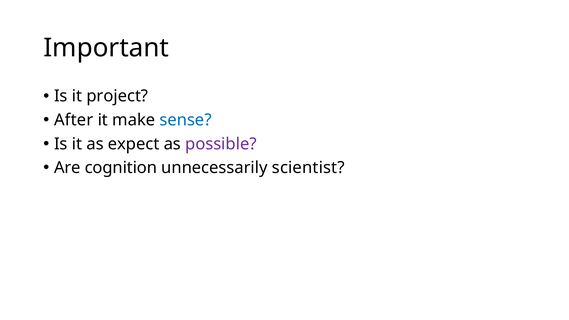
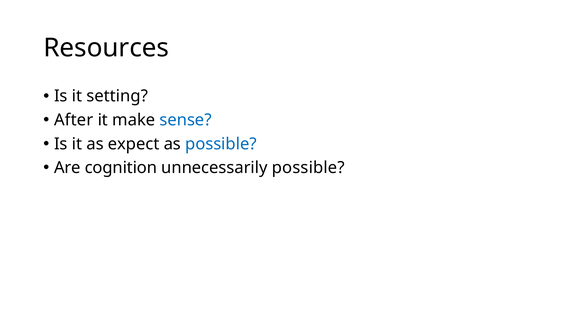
Important: Important -> Resources
project: project -> setting
possible at (221, 144) colour: purple -> blue
unnecessarily scientist: scientist -> possible
